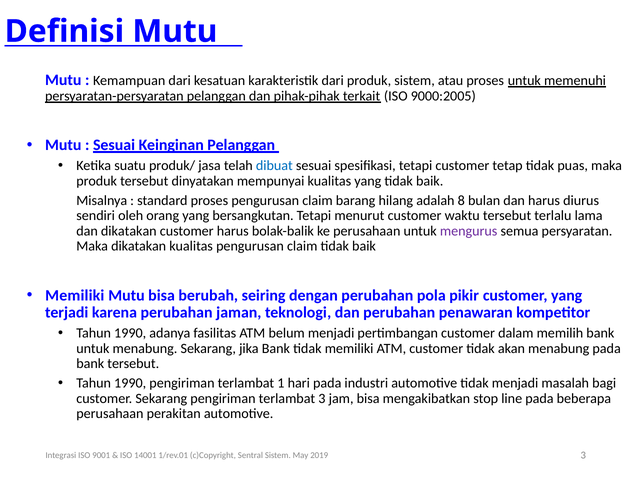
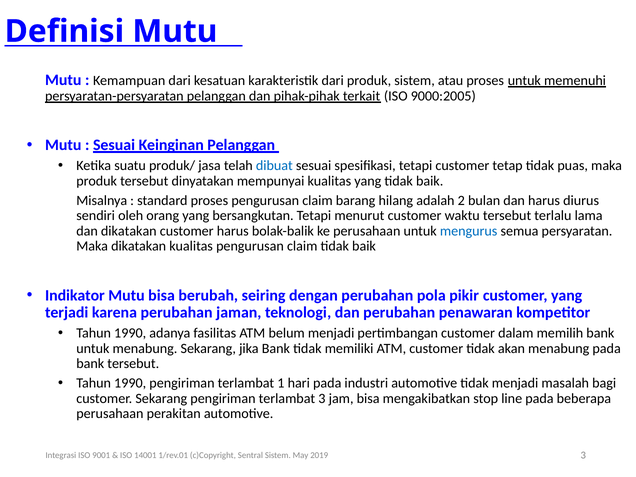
8: 8 -> 2
mengurus colour: purple -> blue
Memiliki at (75, 295): Memiliki -> Indikator
